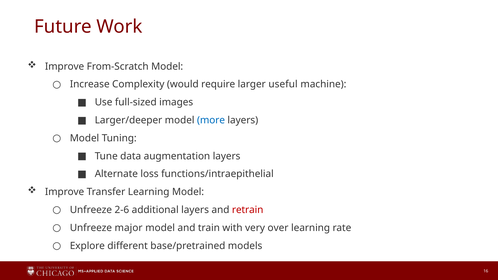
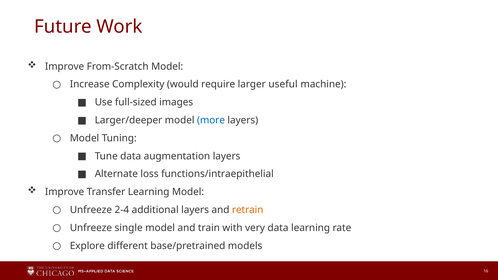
2-6: 2-6 -> 2-4
retrain colour: red -> orange
major: major -> single
very over: over -> data
